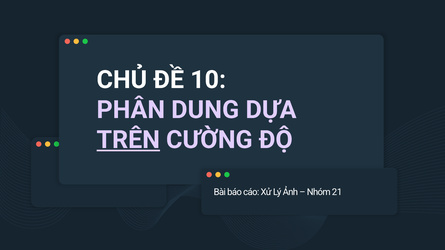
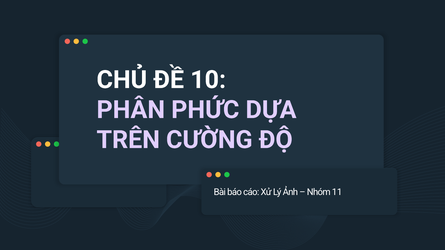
DUNG: DUNG -> PHỨC
TRÊN underline: present -> none
21: 21 -> 11
